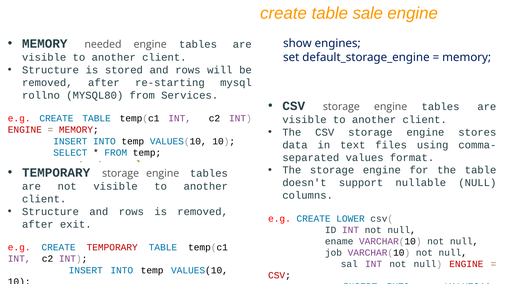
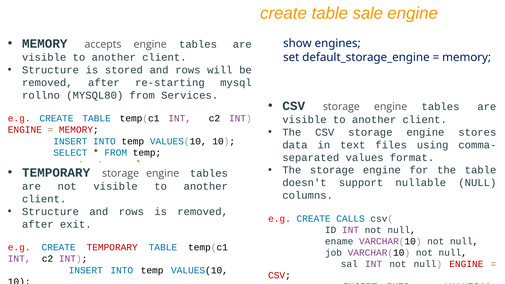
needed: needed -> accepts
LOWER: LOWER -> CALLS
